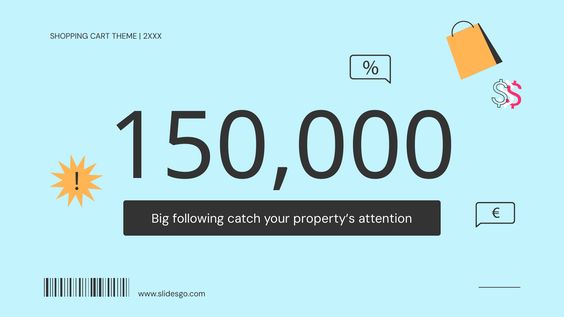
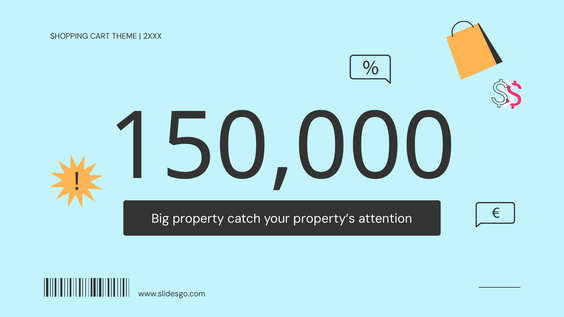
following: following -> property
